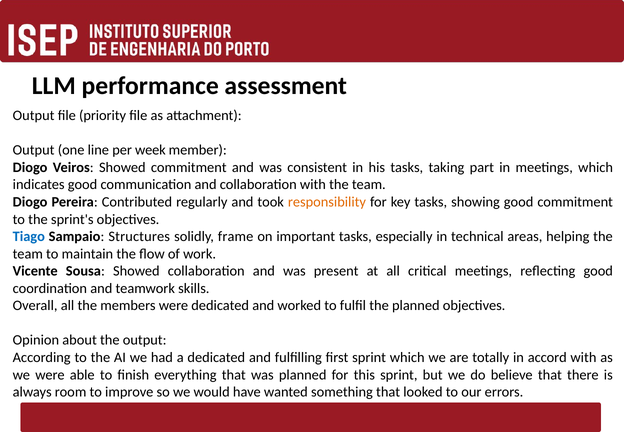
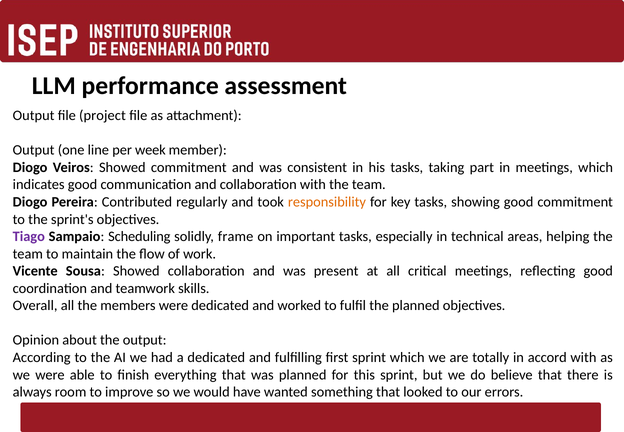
priority: priority -> project
Tiago colour: blue -> purple
Structures: Structures -> Scheduling
